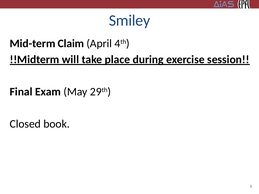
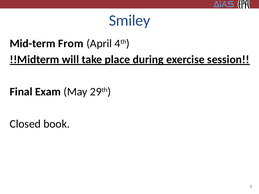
Claim: Claim -> From
